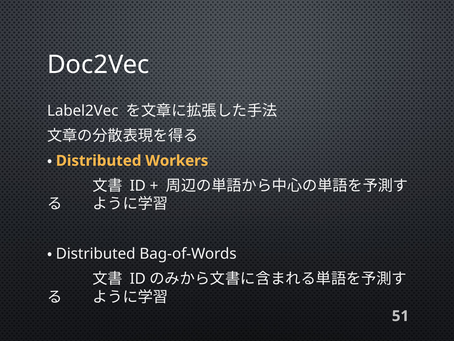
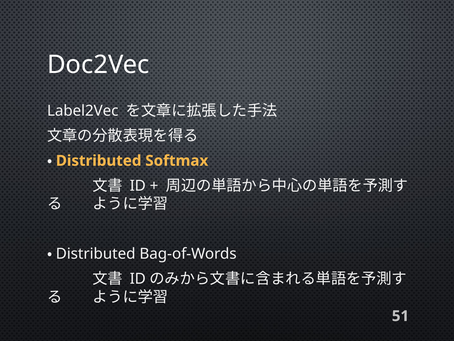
Workers: Workers -> Softmax
